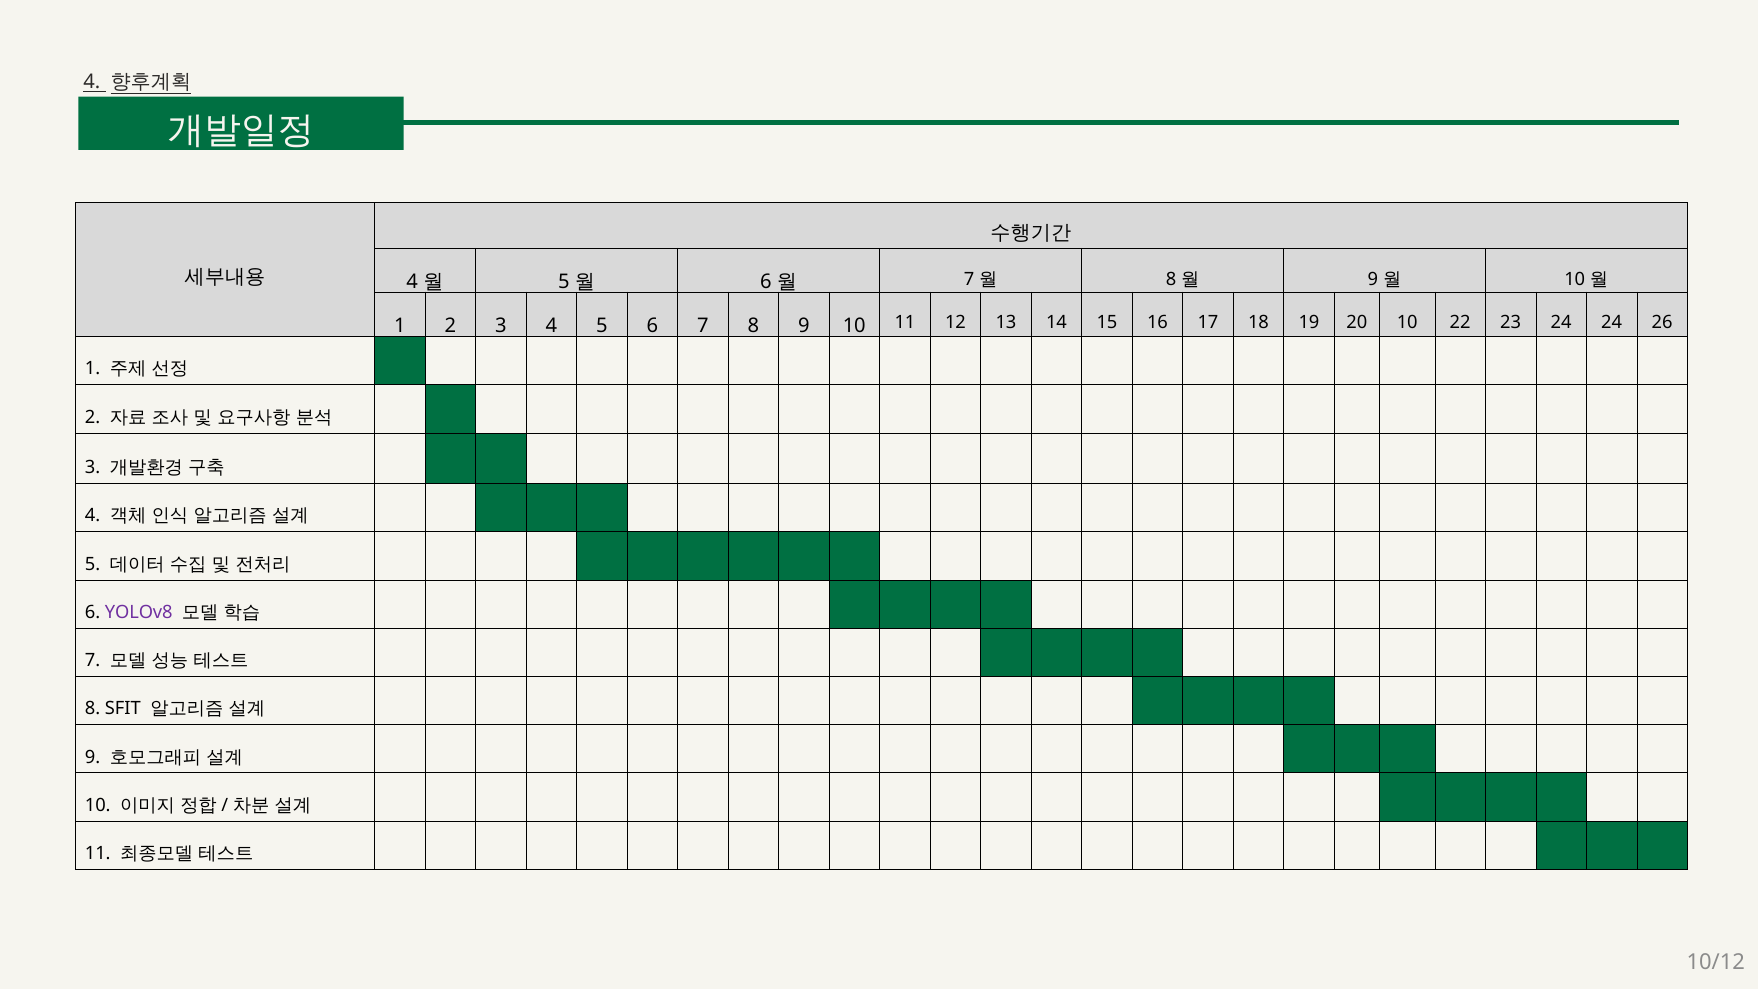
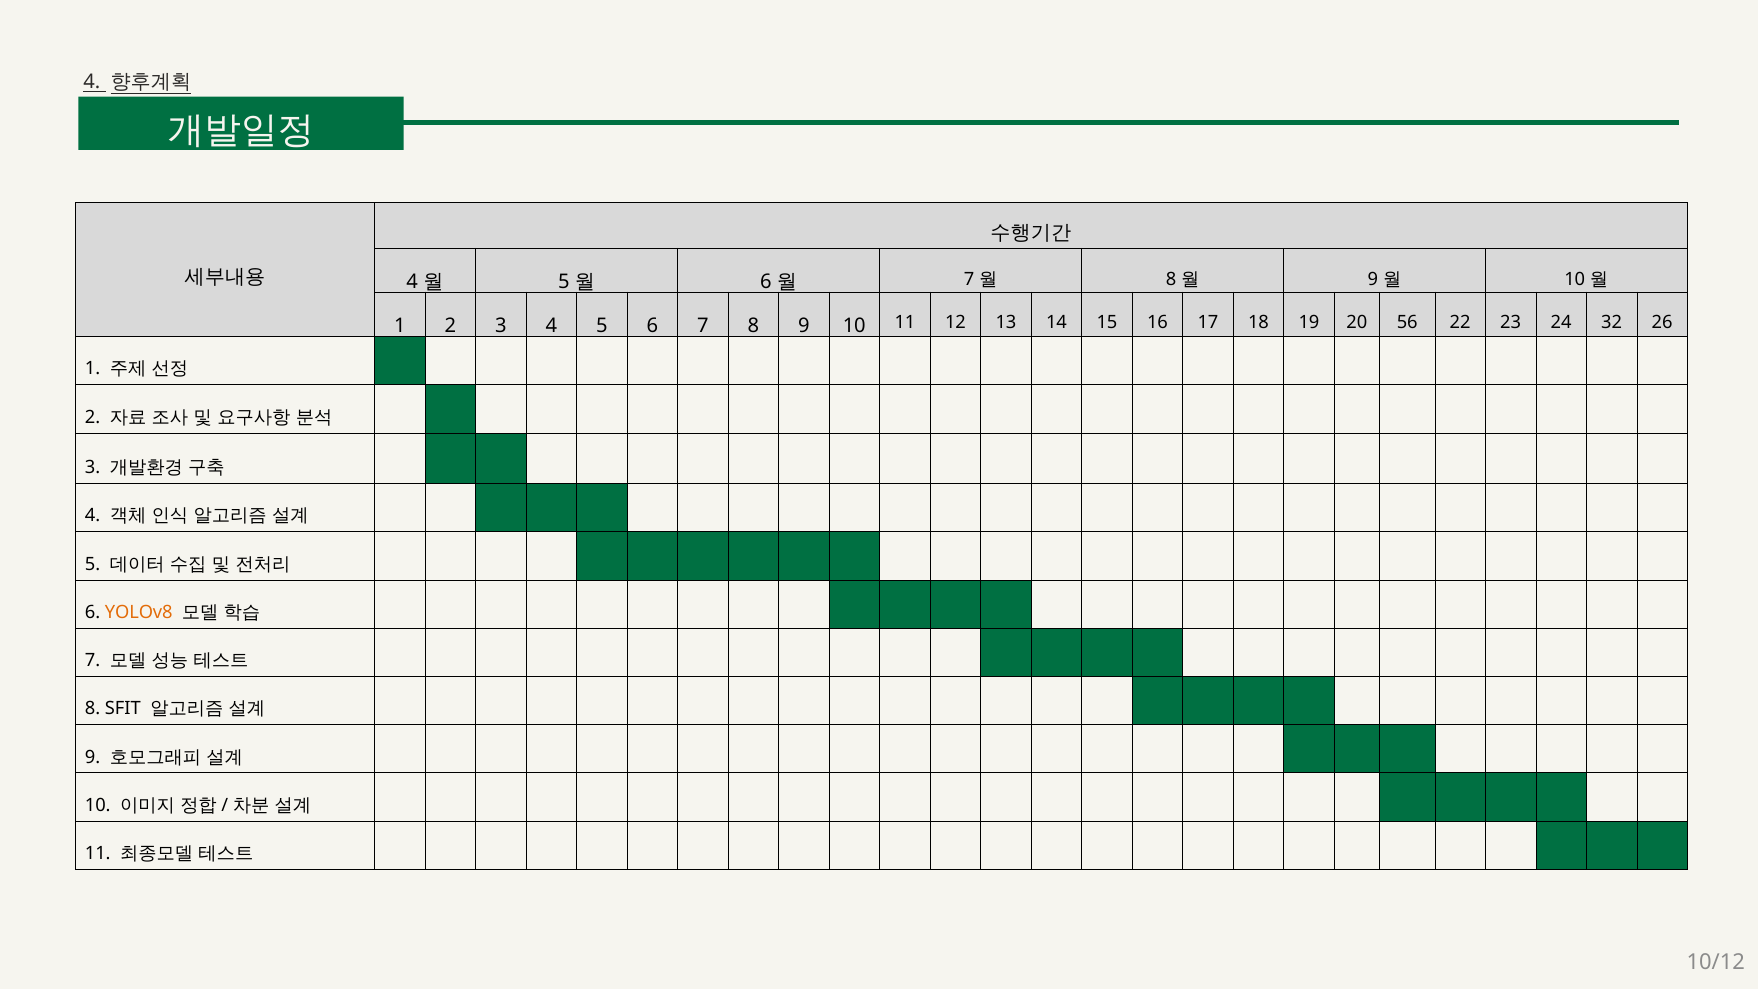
20 10: 10 -> 56
24 24: 24 -> 32
YOLOv8 colour: purple -> orange
